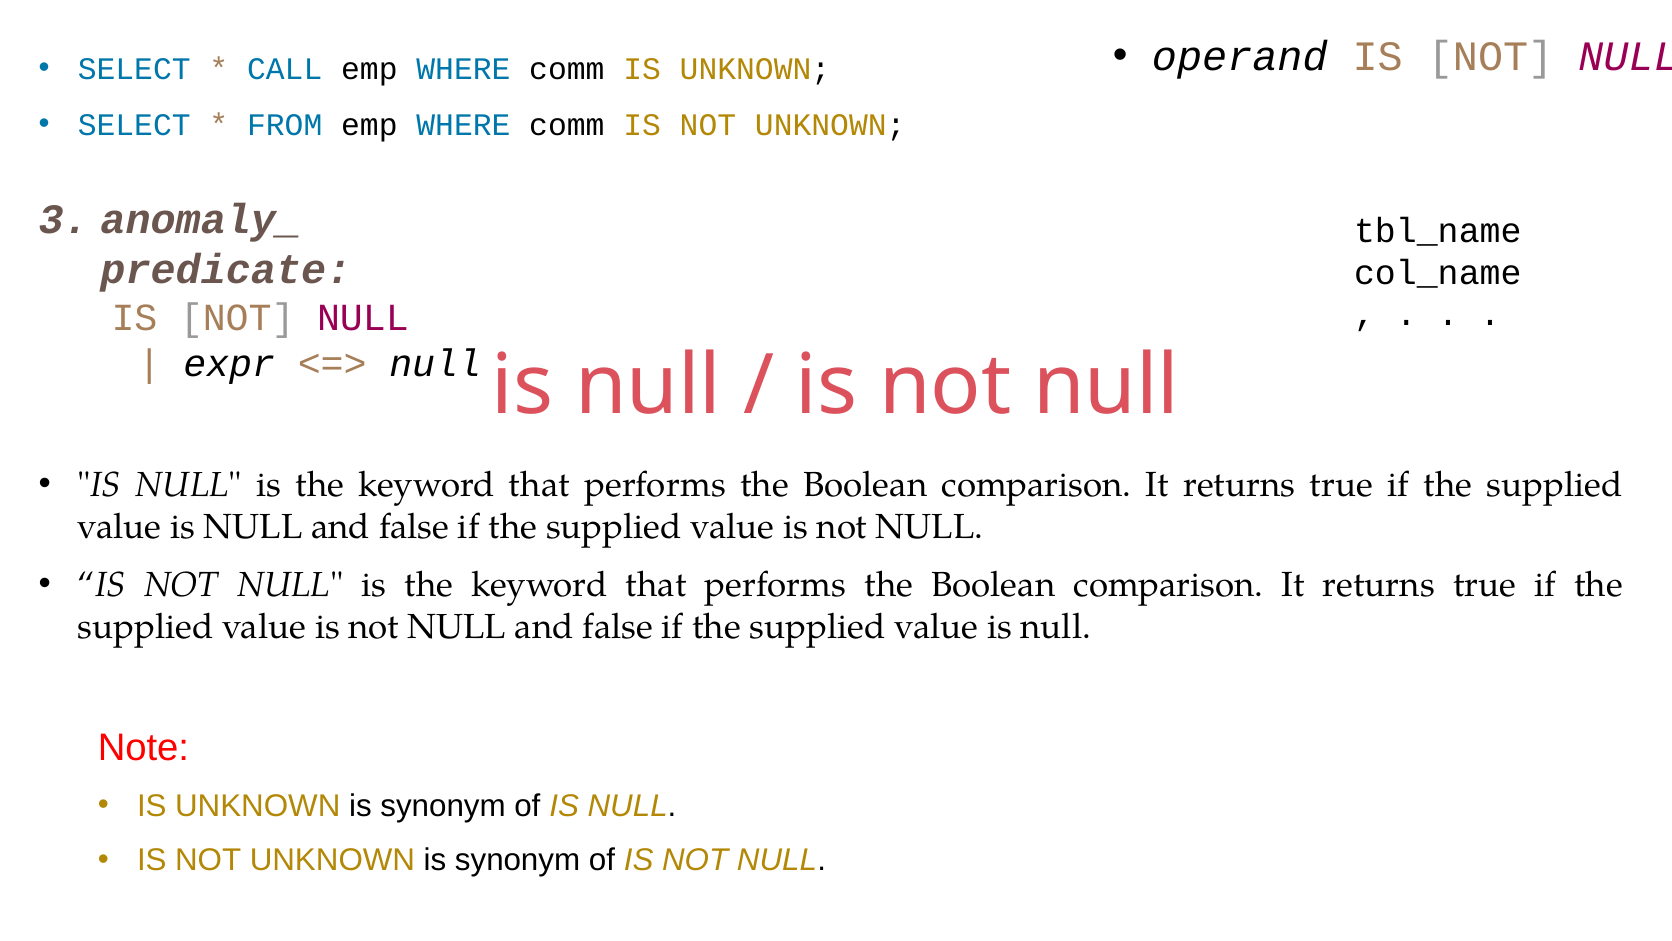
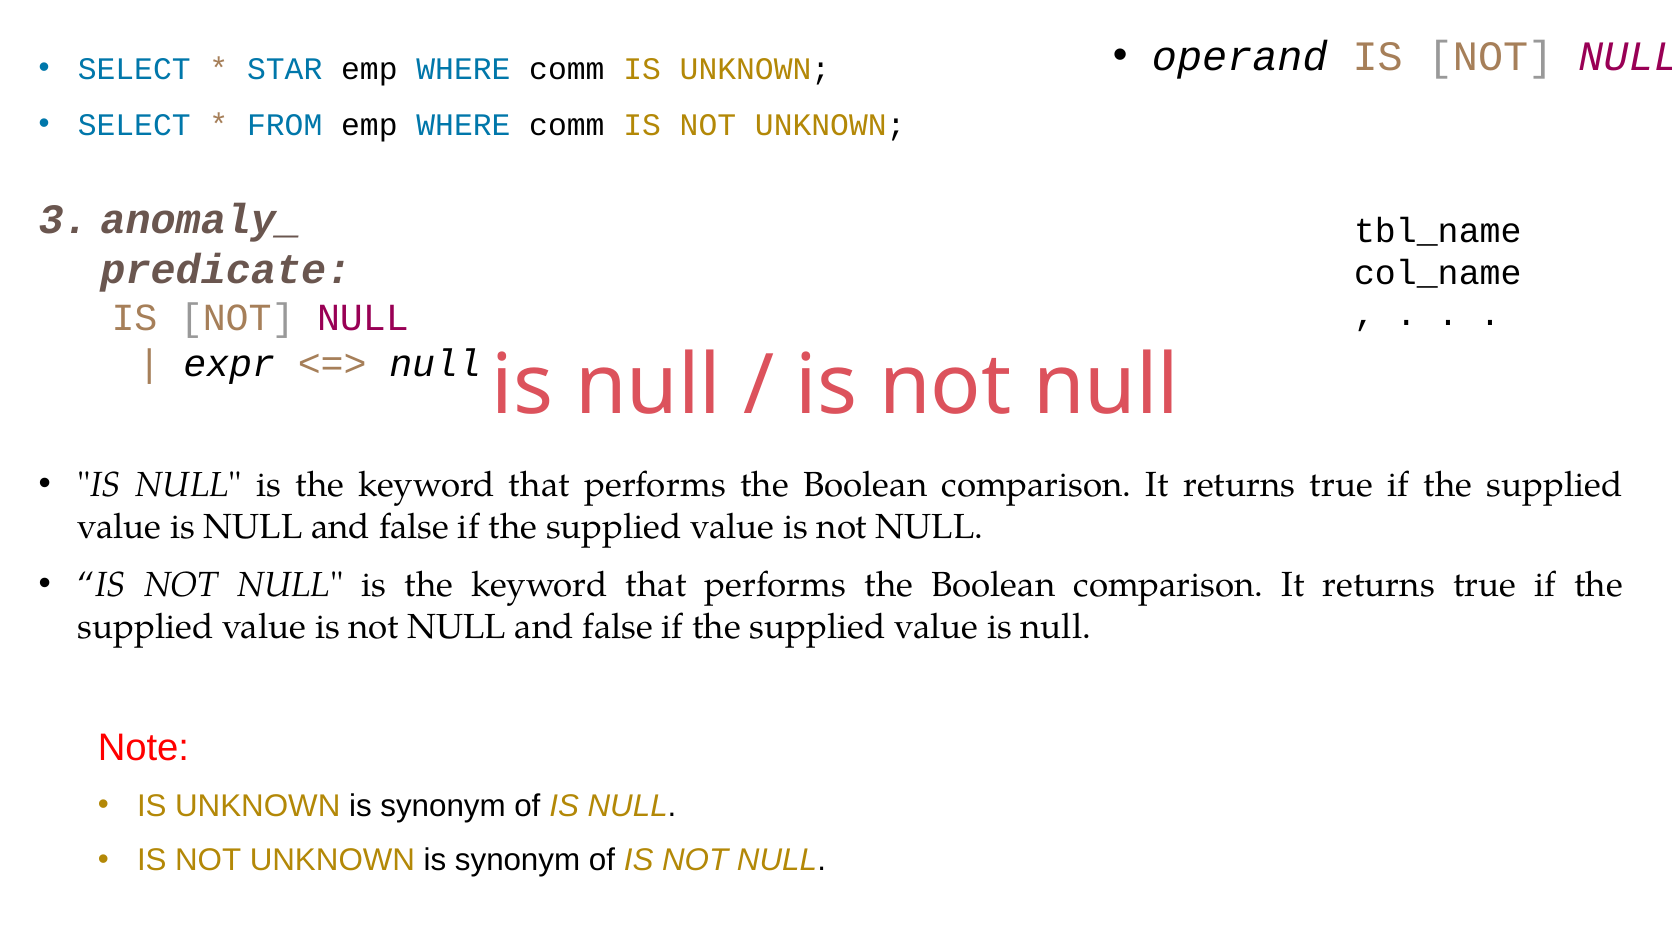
CALL: CALL -> STAR
